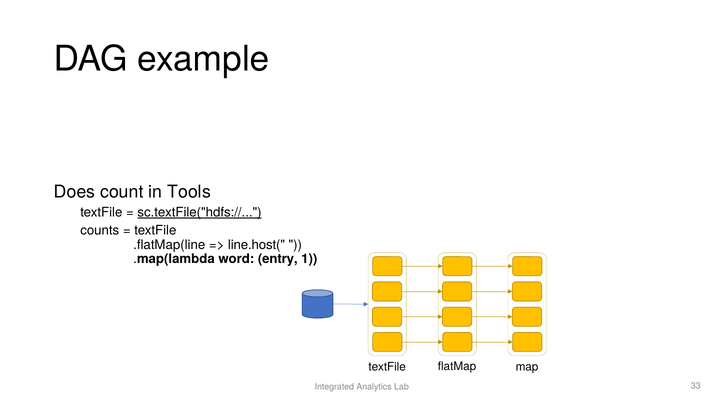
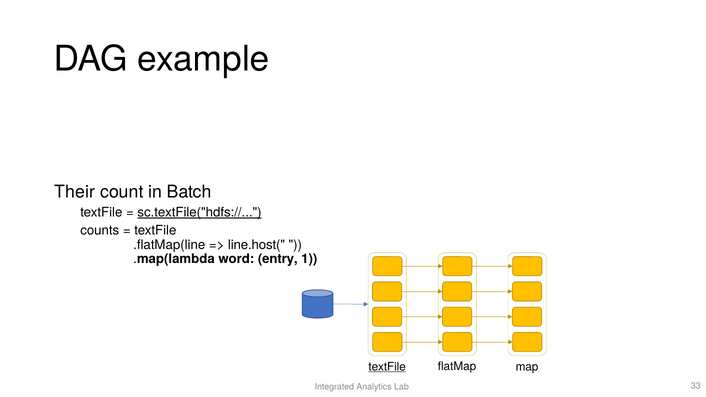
Does: Does -> Their
Tools: Tools -> Batch
textFile at (387, 367) underline: none -> present
